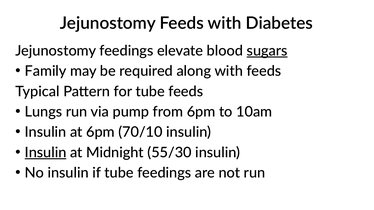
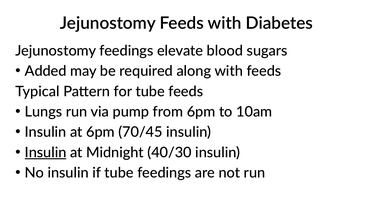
sugars underline: present -> none
Family: Family -> Added
70/10: 70/10 -> 70/45
55/30: 55/30 -> 40/30
